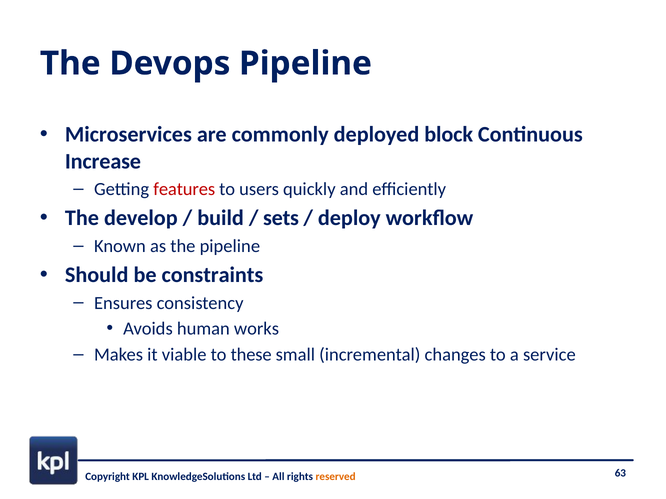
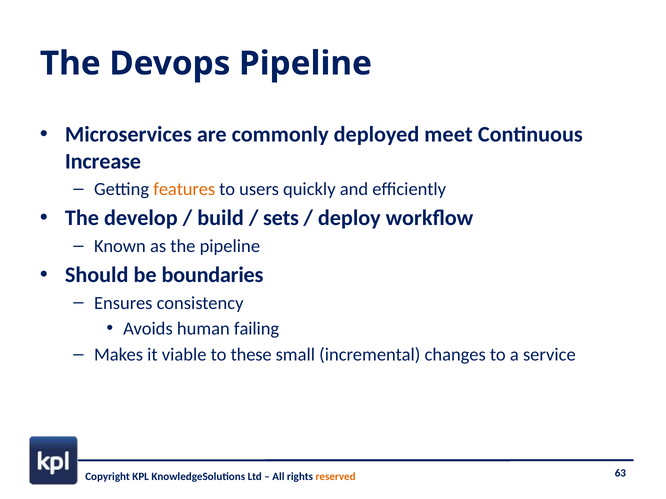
block: block -> meet
features colour: red -> orange
constraints: constraints -> boundaries
works: works -> failing
